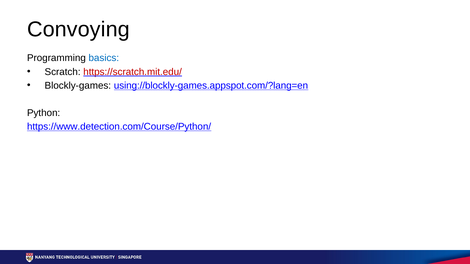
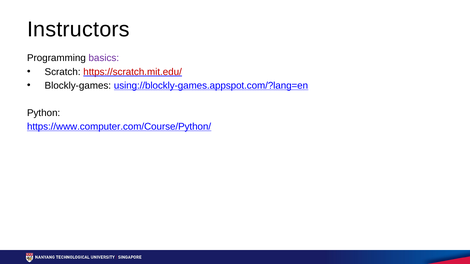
Convoying: Convoying -> Instructors
basics colour: blue -> purple
https://www.detection.com/Course/Python/: https://www.detection.com/Course/Python/ -> https://www.computer.com/Course/Python/
